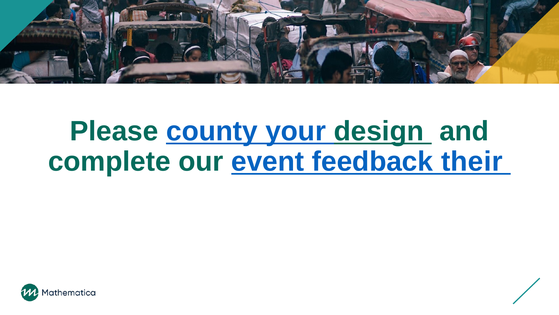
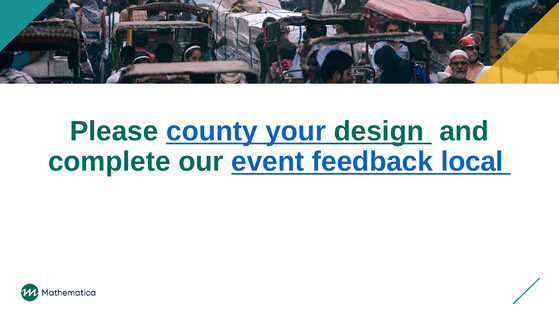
their: their -> local
